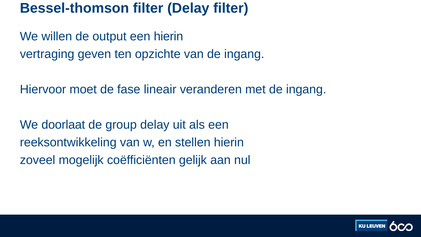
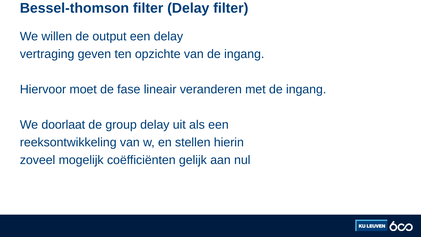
een hierin: hierin -> delay
